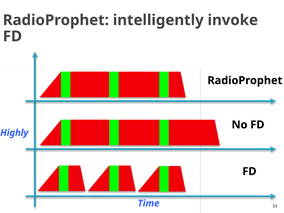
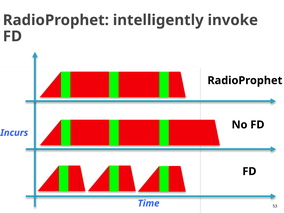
Highly: Highly -> Incurs
